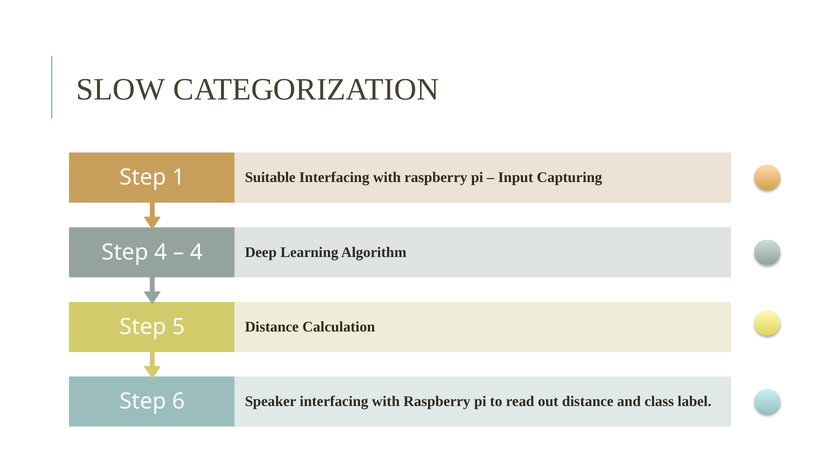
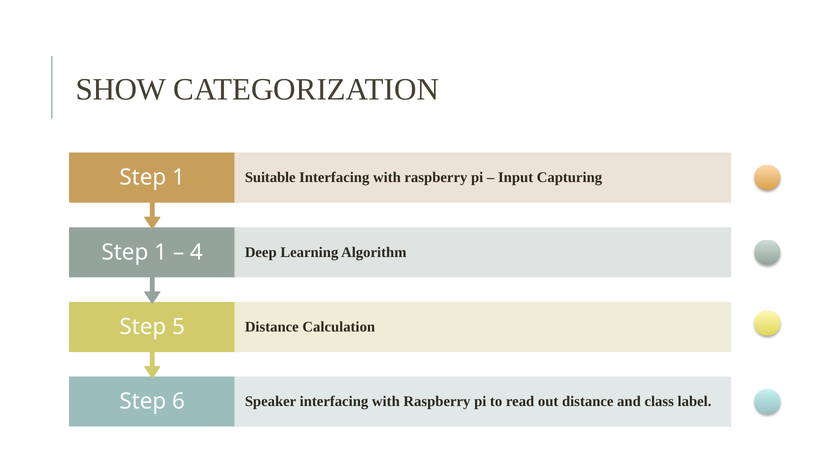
SLOW: SLOW -> SHOW
4 at (161, 252): 4 -> 1
